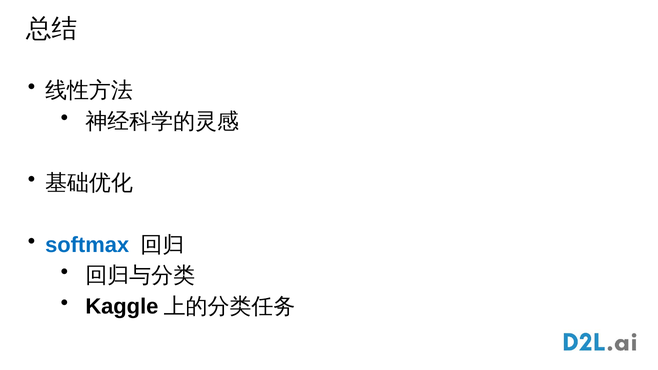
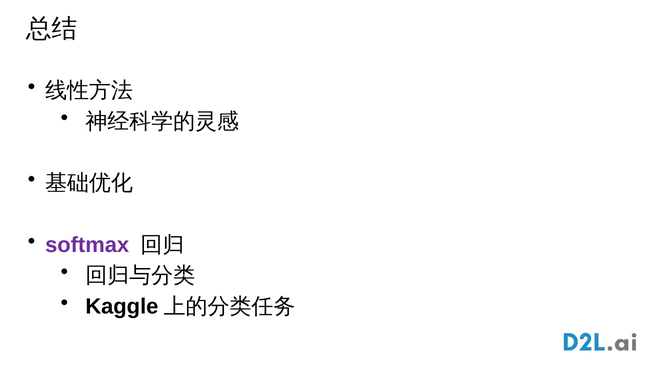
softmax colour: blue -> purple
